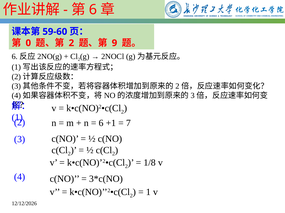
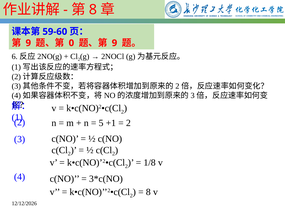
6 at (93, 10): 6 -> 8
0 at (28, 43): 0 -> 9
2 at (71, 43): 2 -> 0
6 at (101, 123): 6 -> 5
7 at (128, 123): 7 -> 2
1 at (148, 193): 1 -> 8
